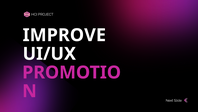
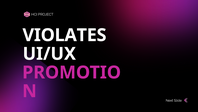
IMPROVE: IMPROVE -> VIOLATES
